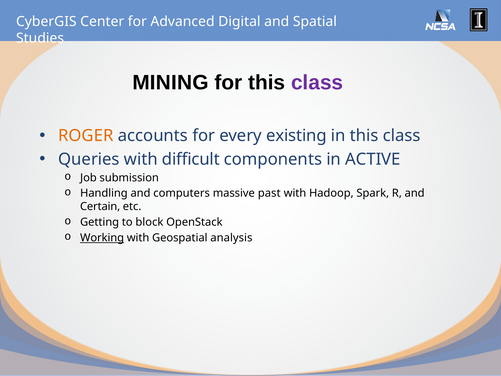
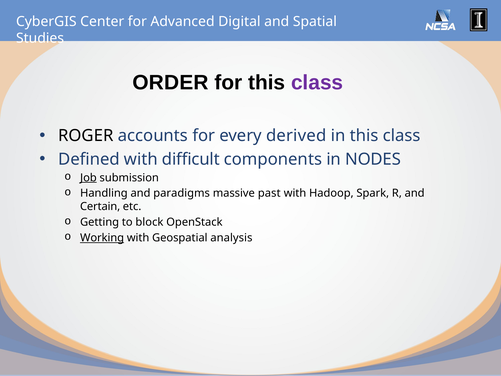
MINING: MINING -> ORDER
ROGER colour: orange -> black
existing: existing -> derived
Queries: Queries -> Defined
ACTIVE: ACTIVE -> NODES
Job underline: none -> present
computers: computers -> paradigms
